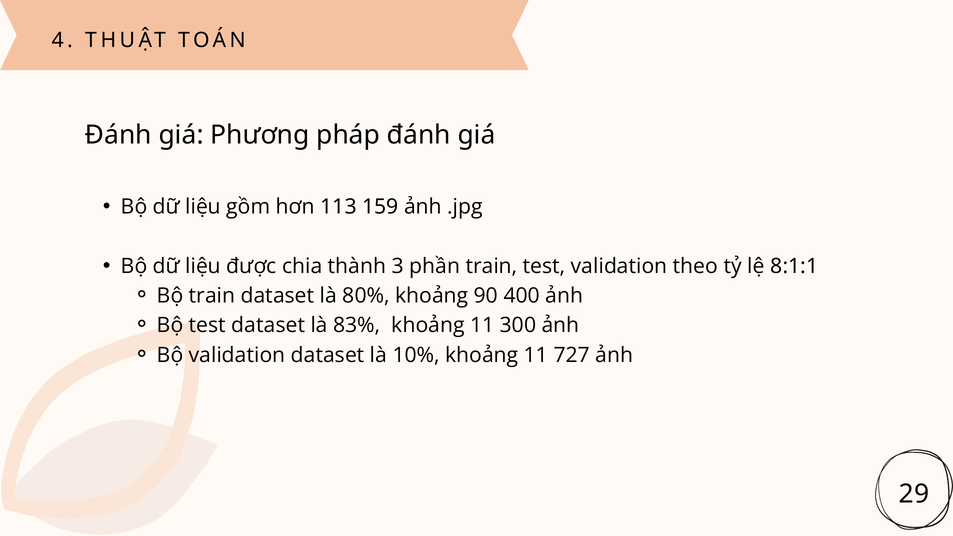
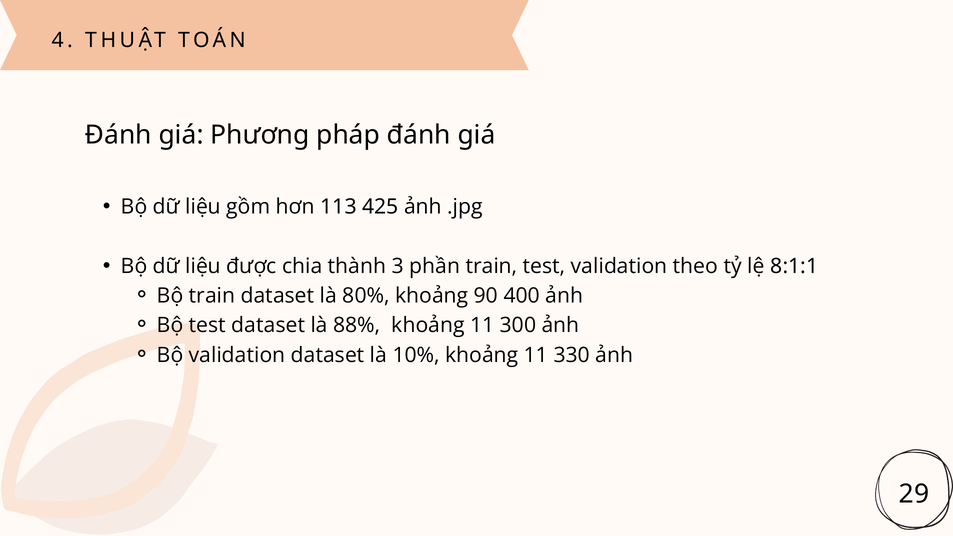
159: 159 -> 425
83%: 83% -> 88%
727: 727 -> 330
